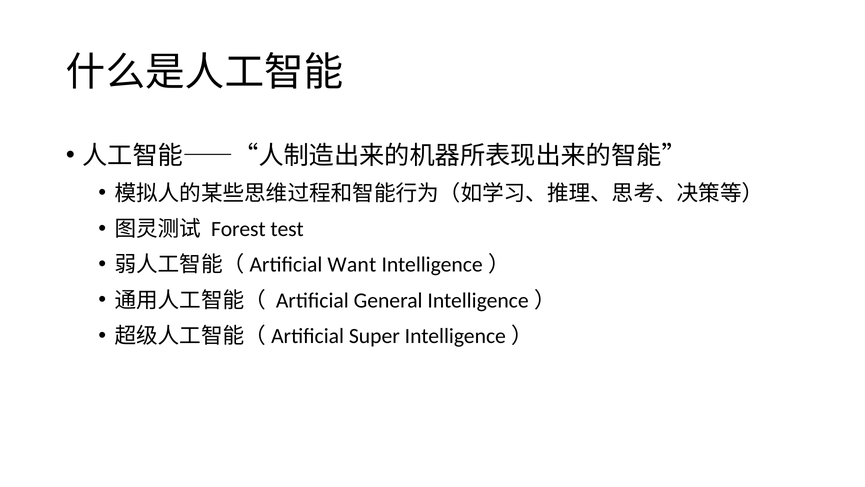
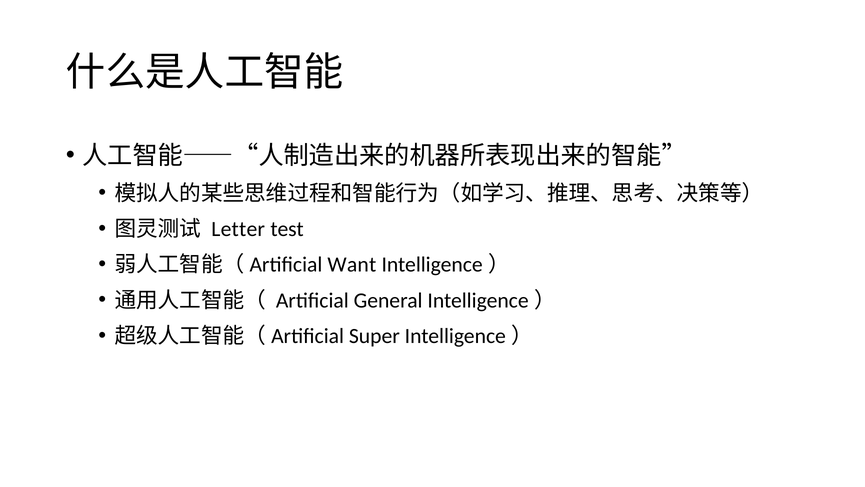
Forest: Forest -> Letter
